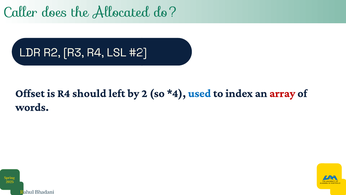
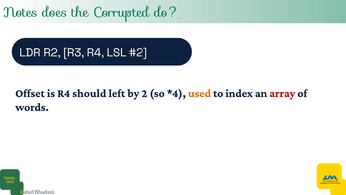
Caller: Caller -> Notes
Allocated: Allocated -> Corrupted
used colour: blue -> orange
